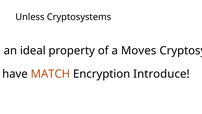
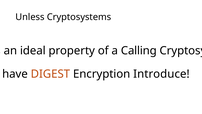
Moves: Moves -> Calling
MATCH: MATCH -> DIGEST
